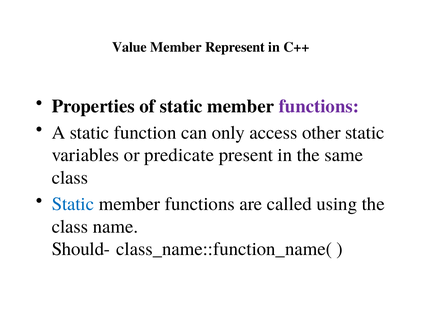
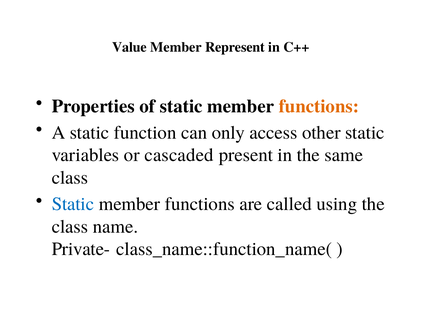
functions at (319, 106) colour: purple -> orange
predicate: predicate -> cascaded
Should-: Should- -> Private-
